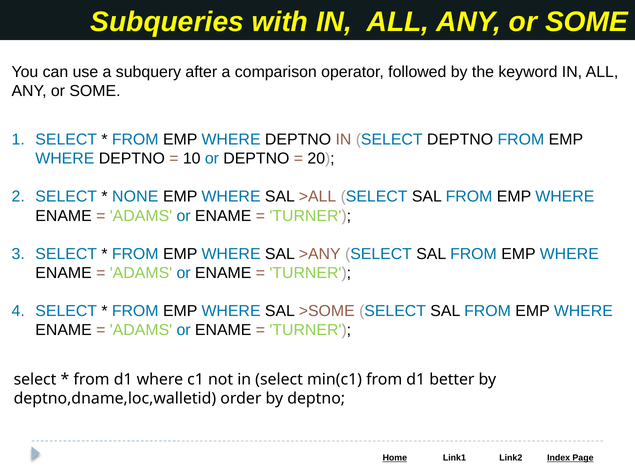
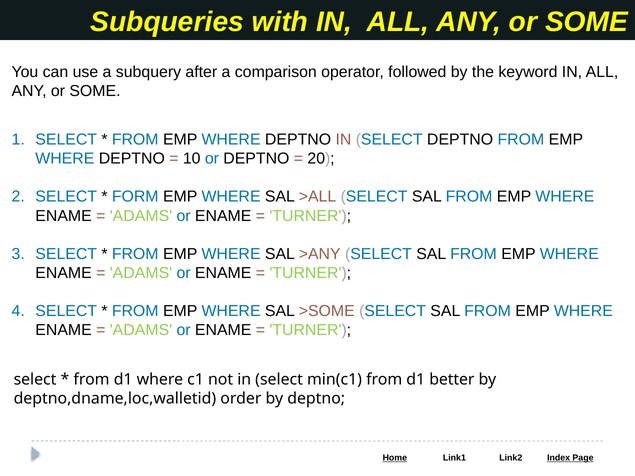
NONE: NONE -> FORM
